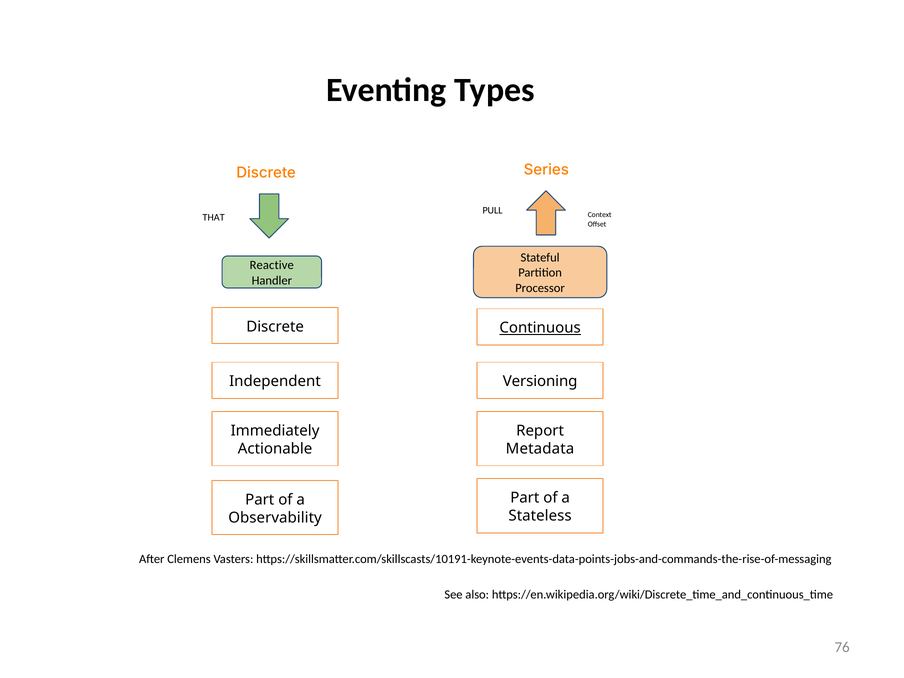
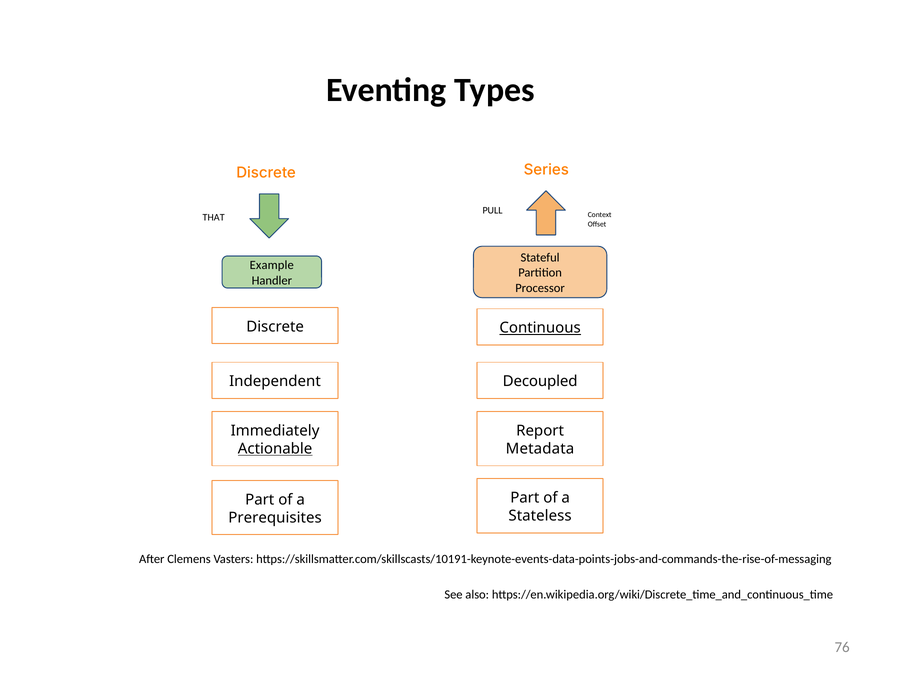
Reactive: Reactive -> Example
Versioning: Versioning -> Decoupled
Actionable underline: none -> present
Observability: Observability -> Prerequisites
